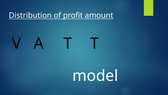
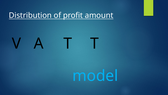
model colour: white -> light blue
